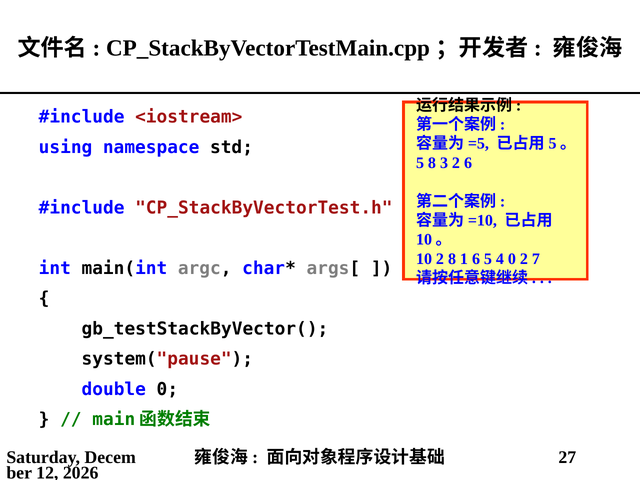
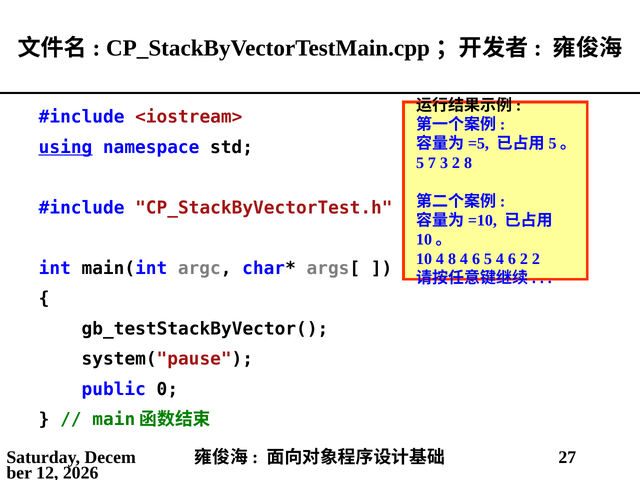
using underline: none -> present
5 8: 8 -> 7
2 6: 6 -> 8
10 2: 2 -> 4
8 1: 1 -> 4
5 4 0: 0 -> 6
2 7: 7 -> 2
double: double -> public
